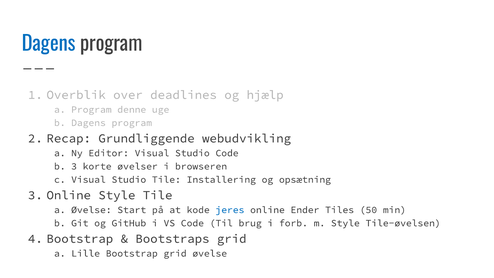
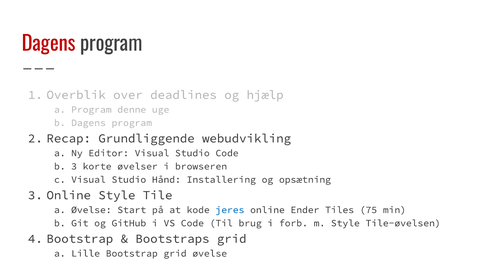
Dagens at (49, 44) colour: blue -> red
Studio Tile: Tile -> Hånd
50: 50 -> 75
